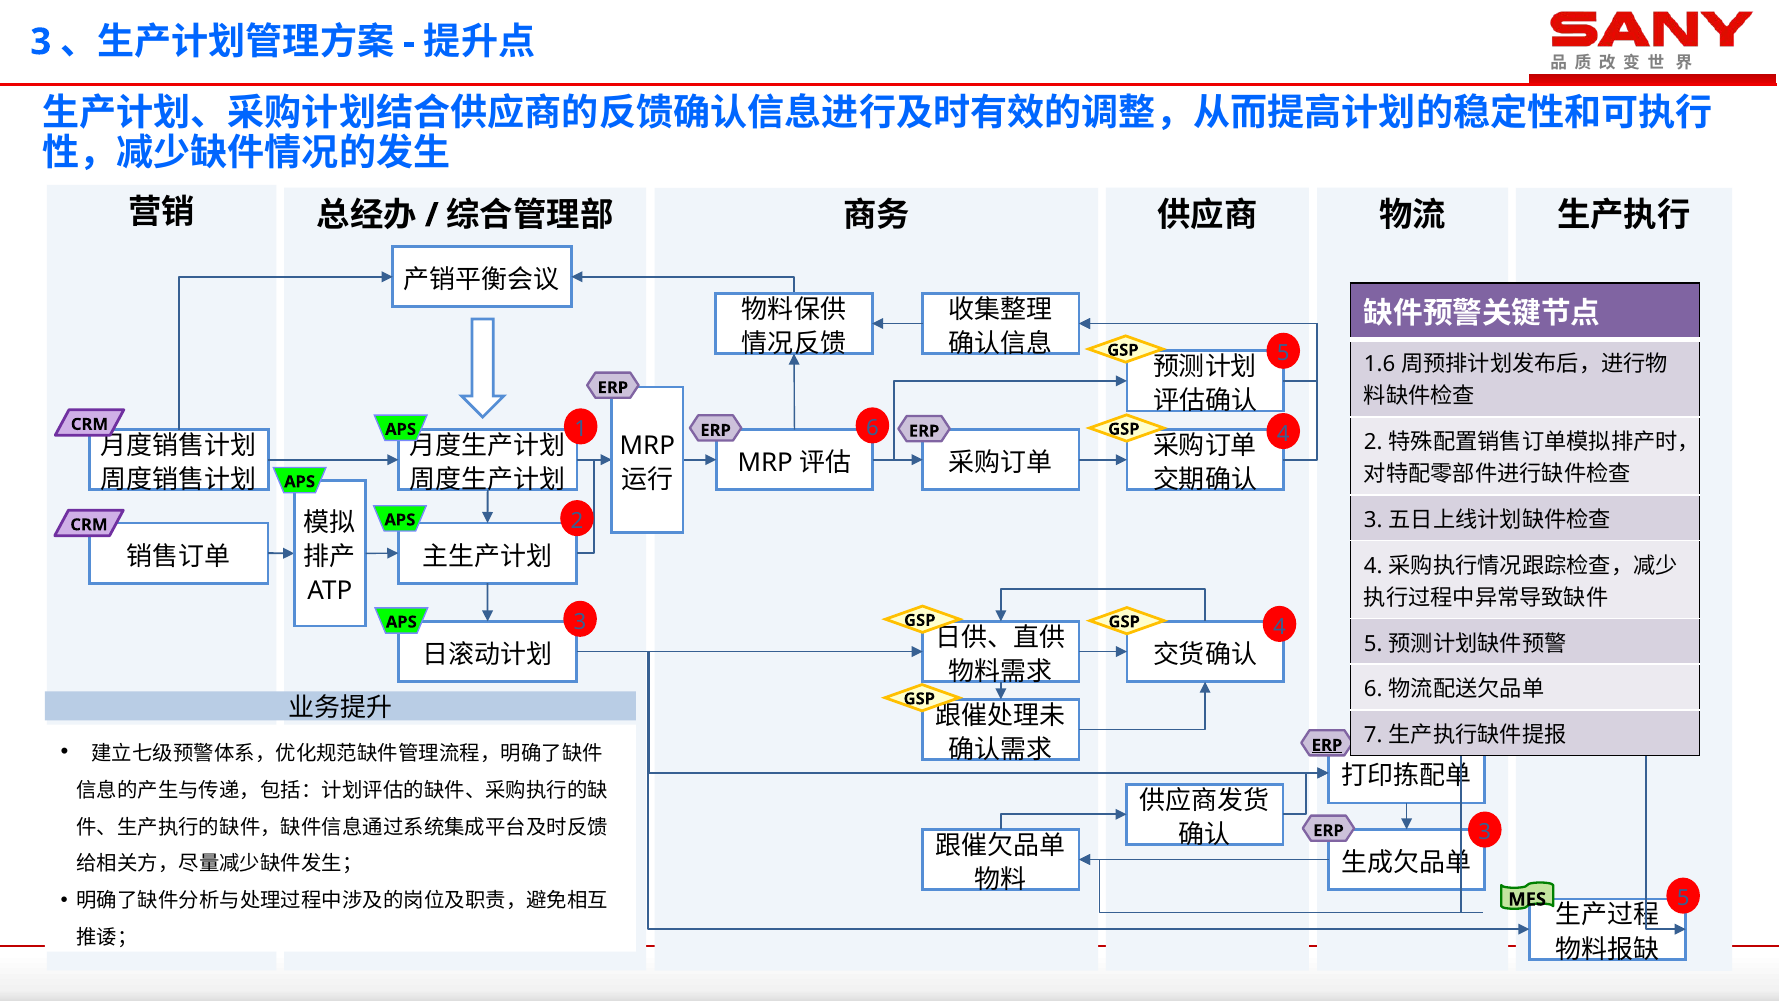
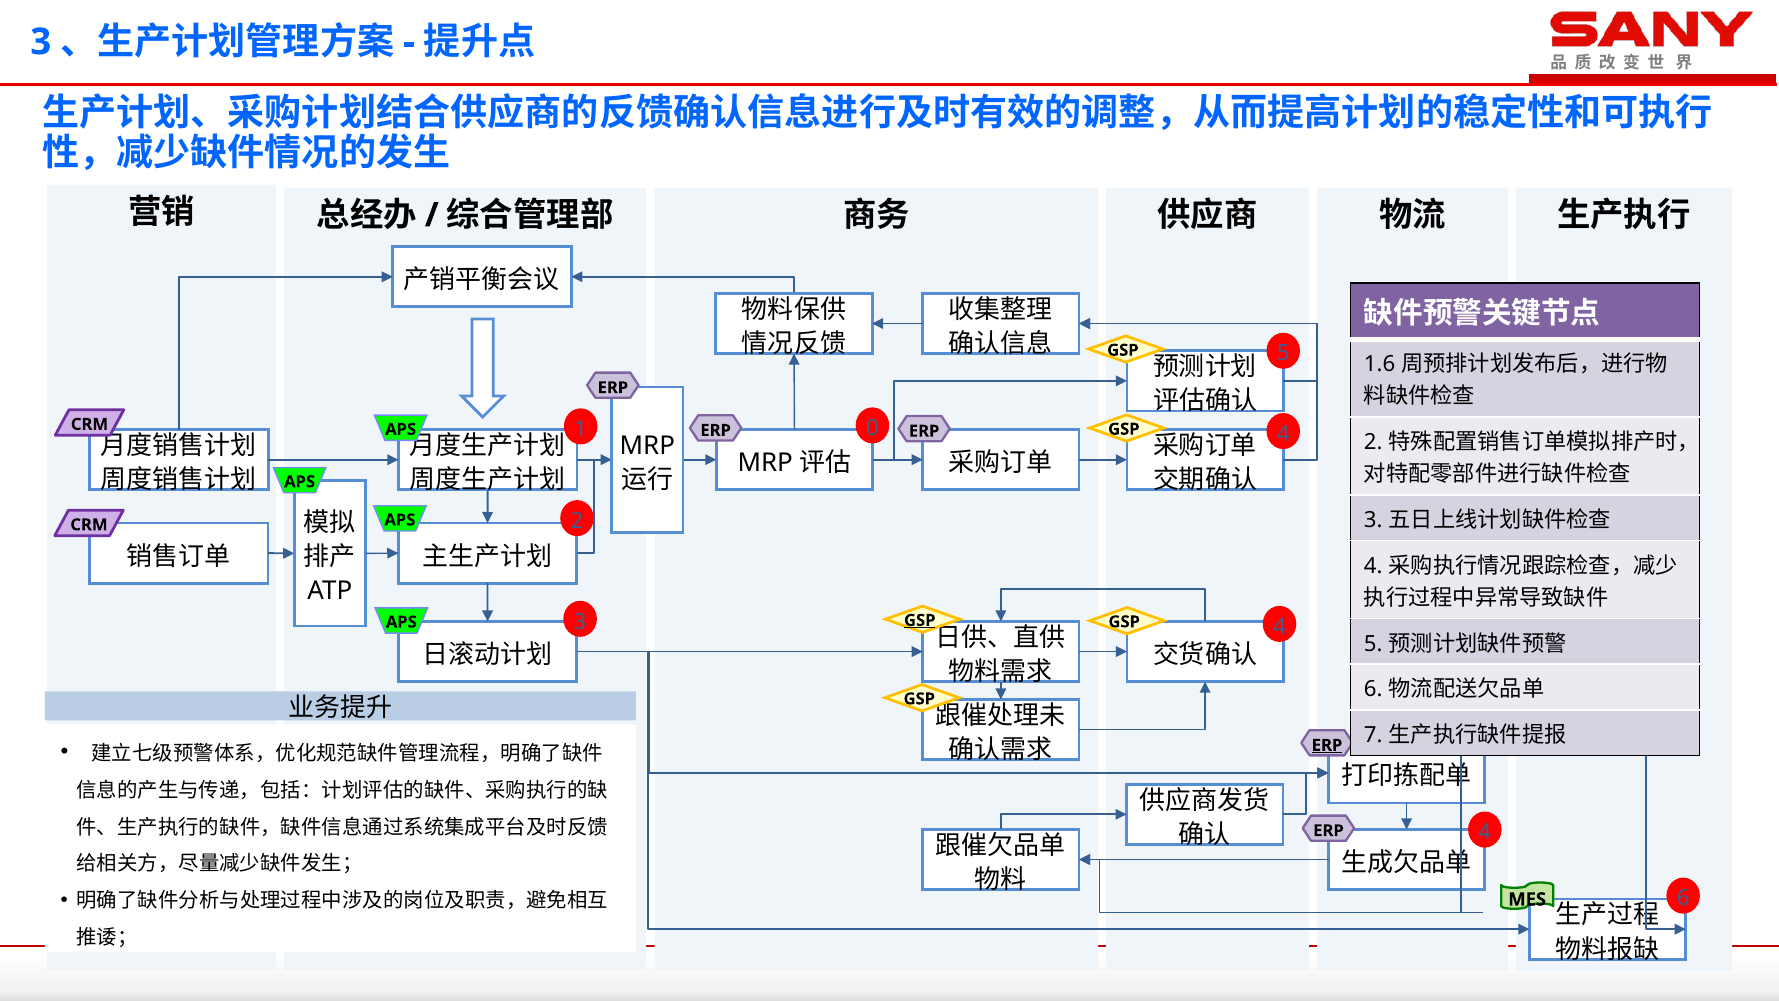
1 6: 6 -> 0
GSP at (920, 620) underline: none -> present
3 at (1485, 832): 3 -> 4
MES 5: 5 -> 6
